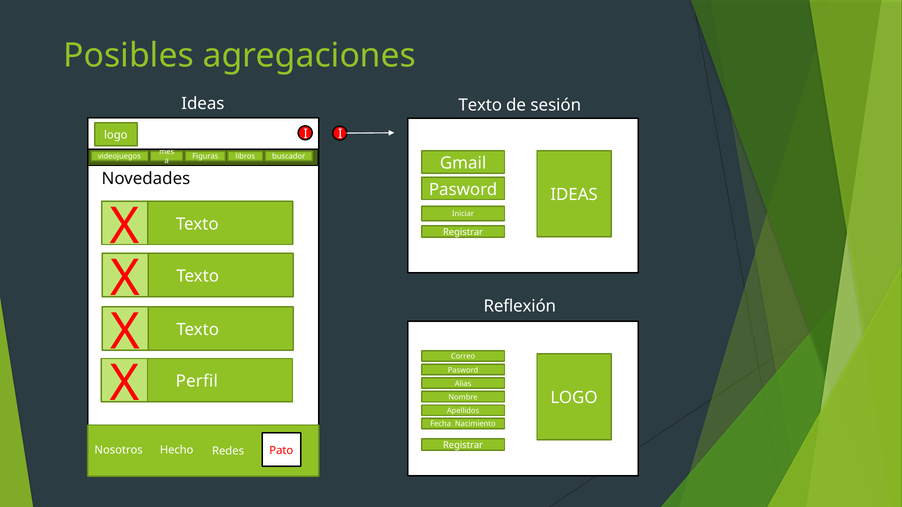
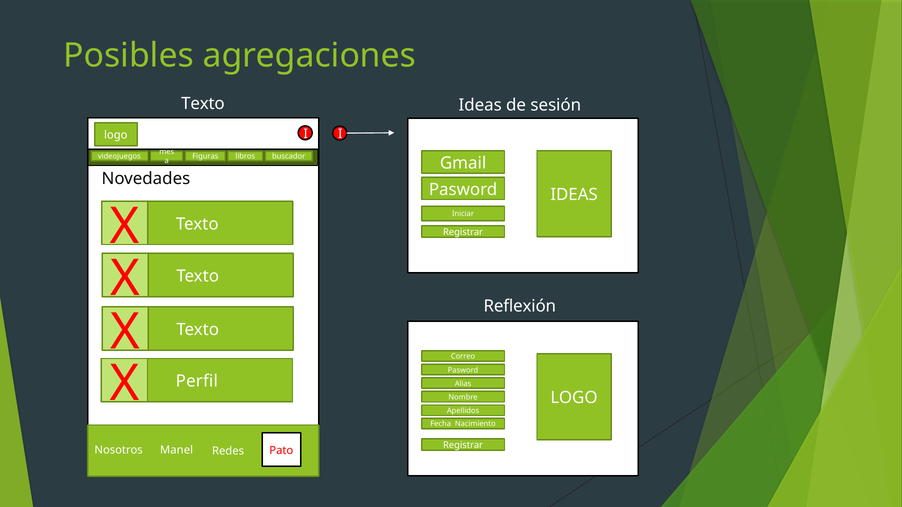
Ideas at (203, 104): Ideas -> Texto
Texto at (480, 105): Texto -> Ideas
Hecho: Hecho -> Manel
